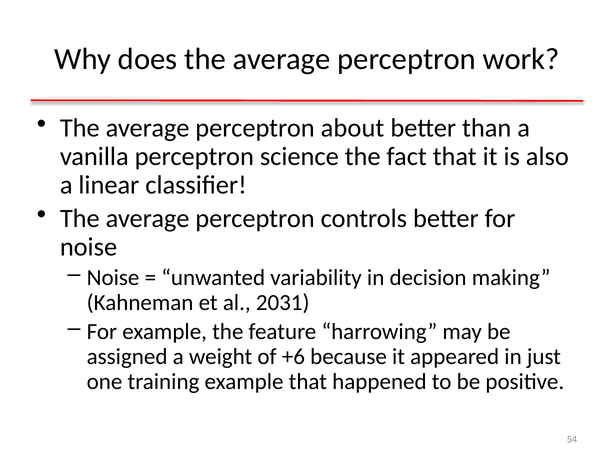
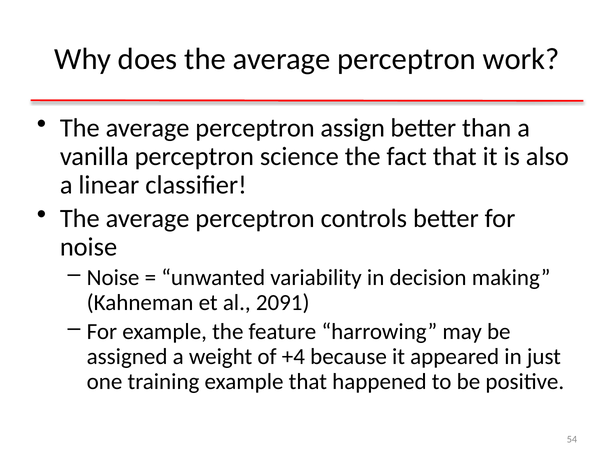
about: about -> assign
2031: 2031 -> 2091
+6: +6 -> +4
